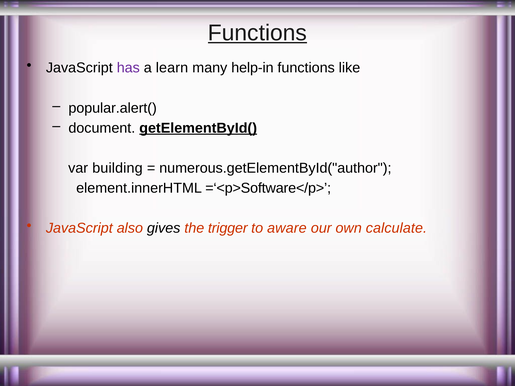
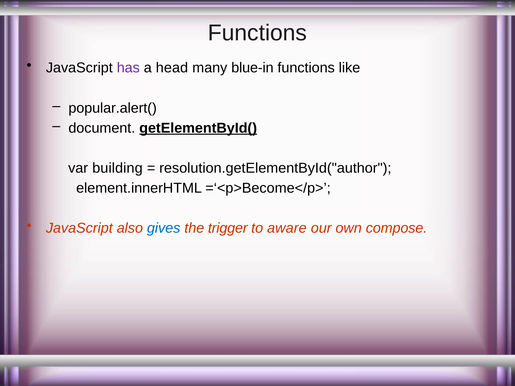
Functions at (257, 33) underline: present -> none
learn: learn -> head
help-in: help-in -> blue-in
numerous.getElementById("author: numerous.getElementById("author -> resolution.getElementById("author
=‘<p>Software</p>: =‘<p>Software</p> -> =‘<p>Become</p>
gives colour: black -> blue
calculate: calculate -> compose
